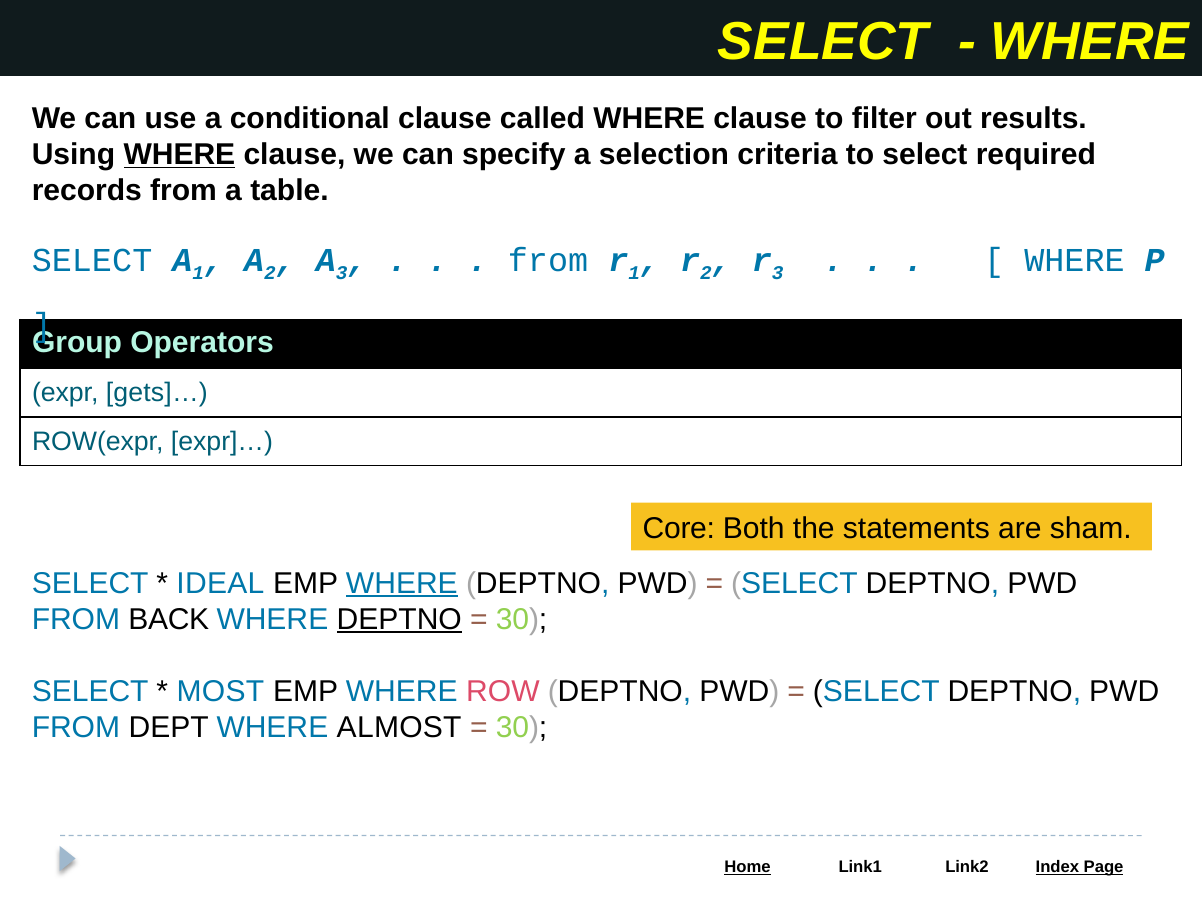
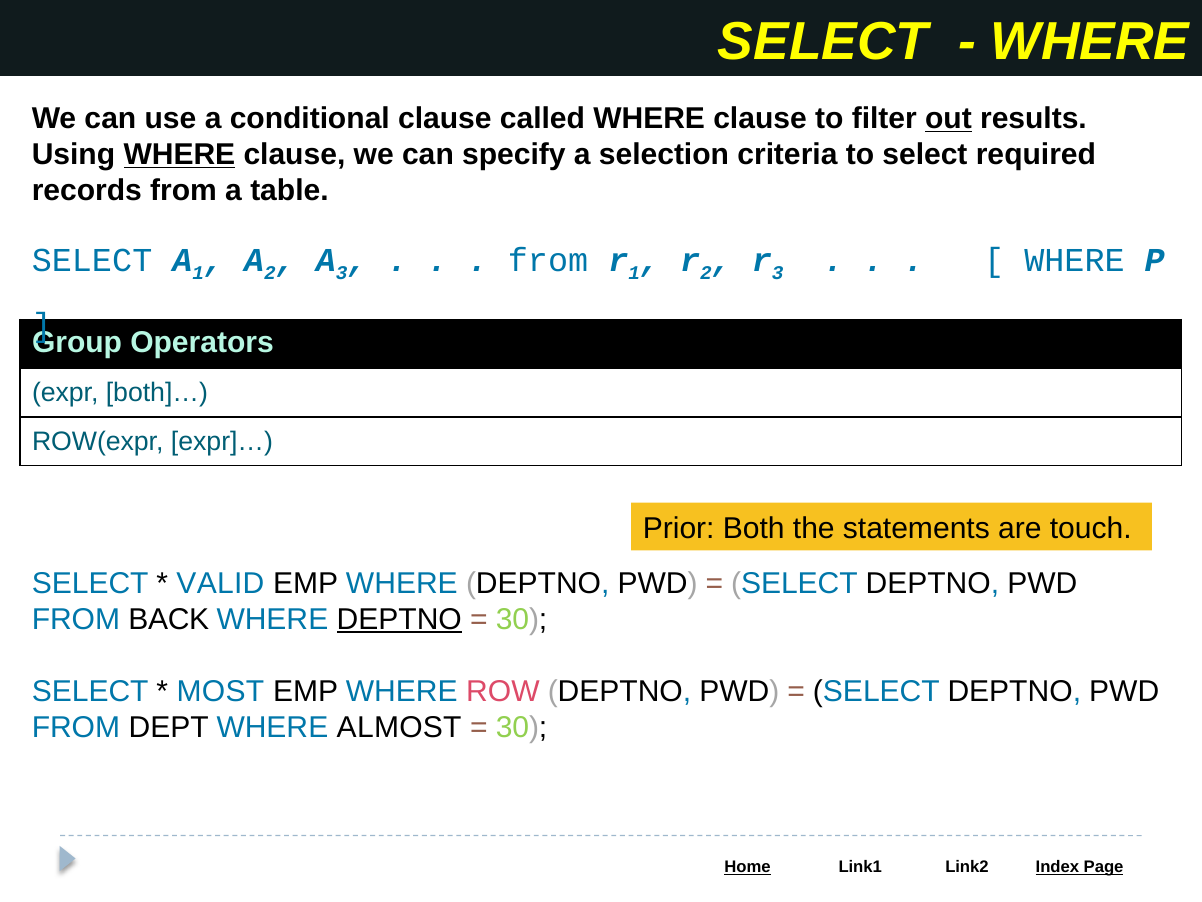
out underline: none -> present
gets]…: gets]… -> both]…
Core: Core -> Prior
sham: sham -> touch
IDEAL: IDEAL -> VALID
WHERE at (402, 583) underline: present -> none
